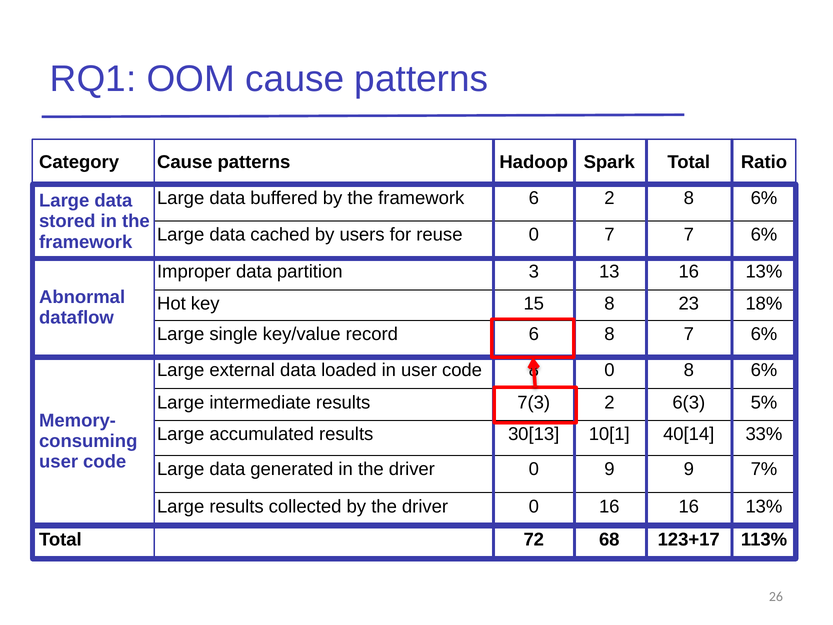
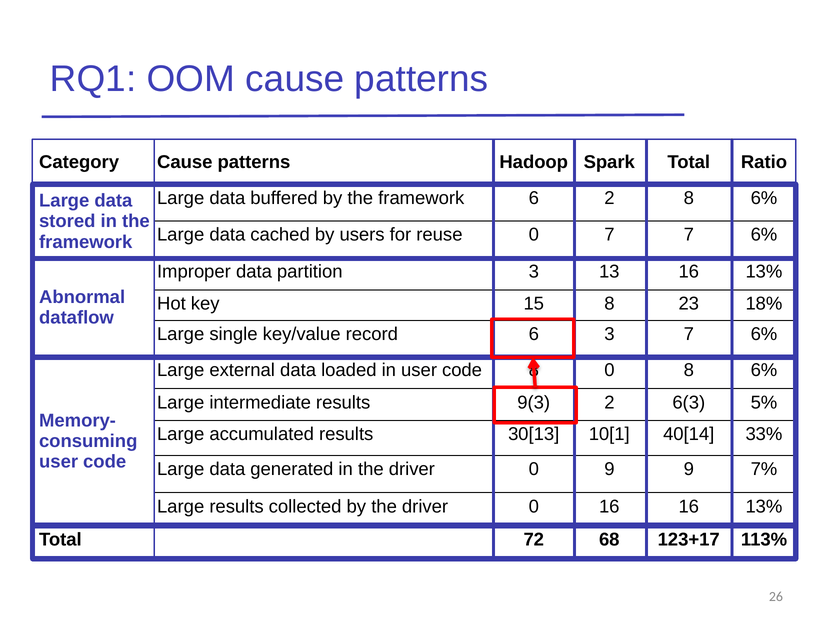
6 8: 8 -> 3
7(3: 7(3 -> 9(3
